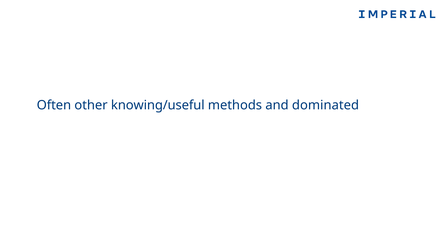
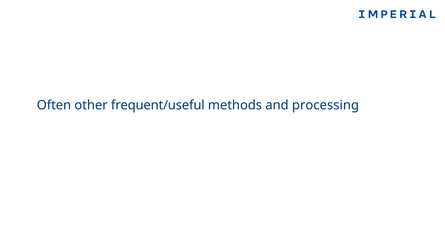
knowing/useful: knowing/useful -> frequent/useful
dominated: dominated -> processing
